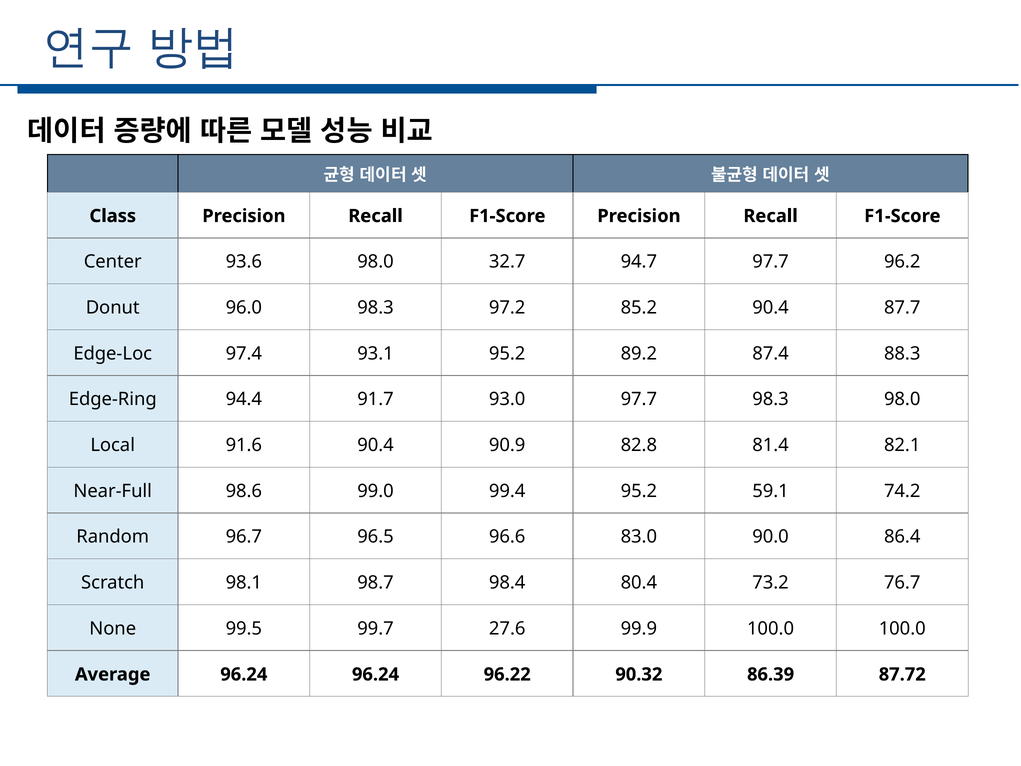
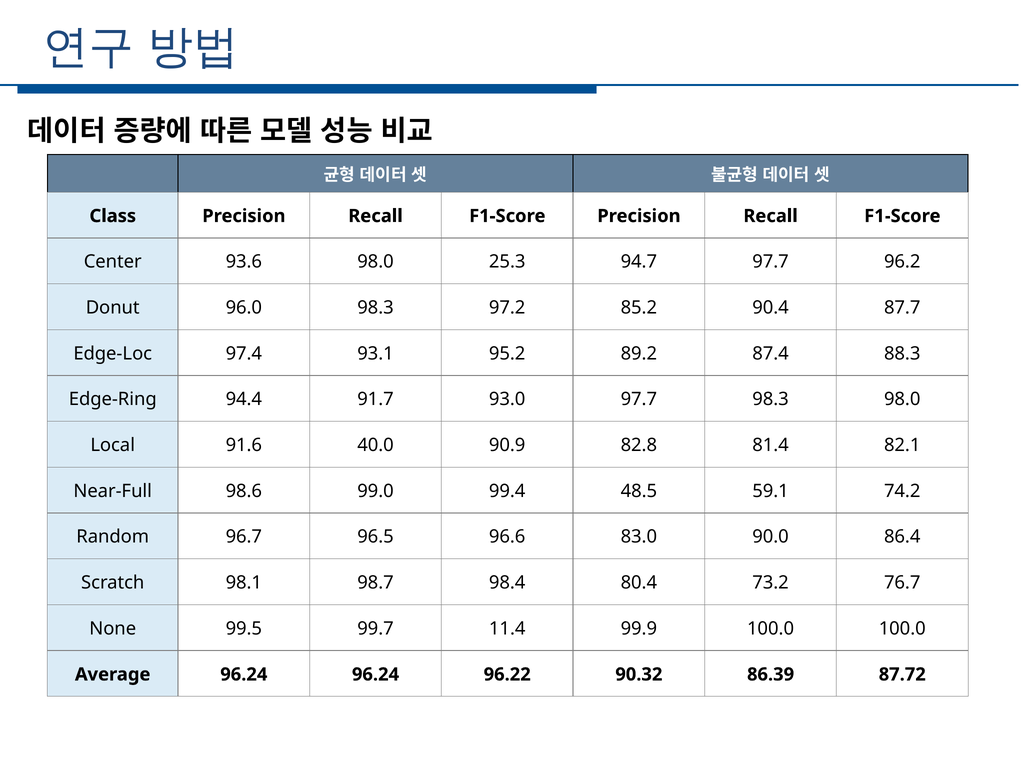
32.7: 32.7 -> 25.3
91.6 90.4: 90.4 -> 40.0
99.4 95.2: 95.2 -> 48.5
27.6: 27.6 -> 11.4
